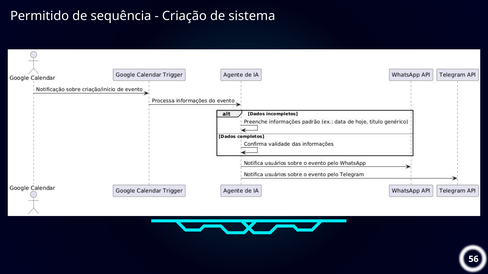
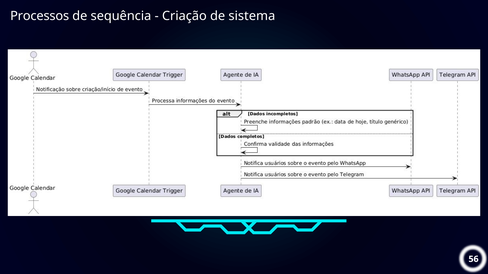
Permitido: Permitido -> Processos
